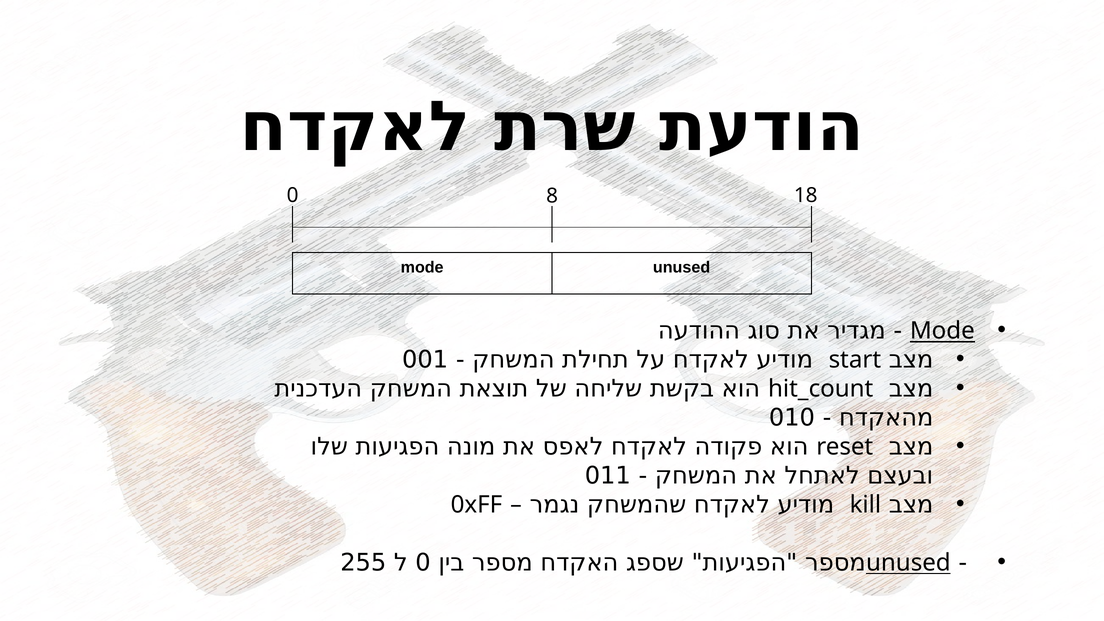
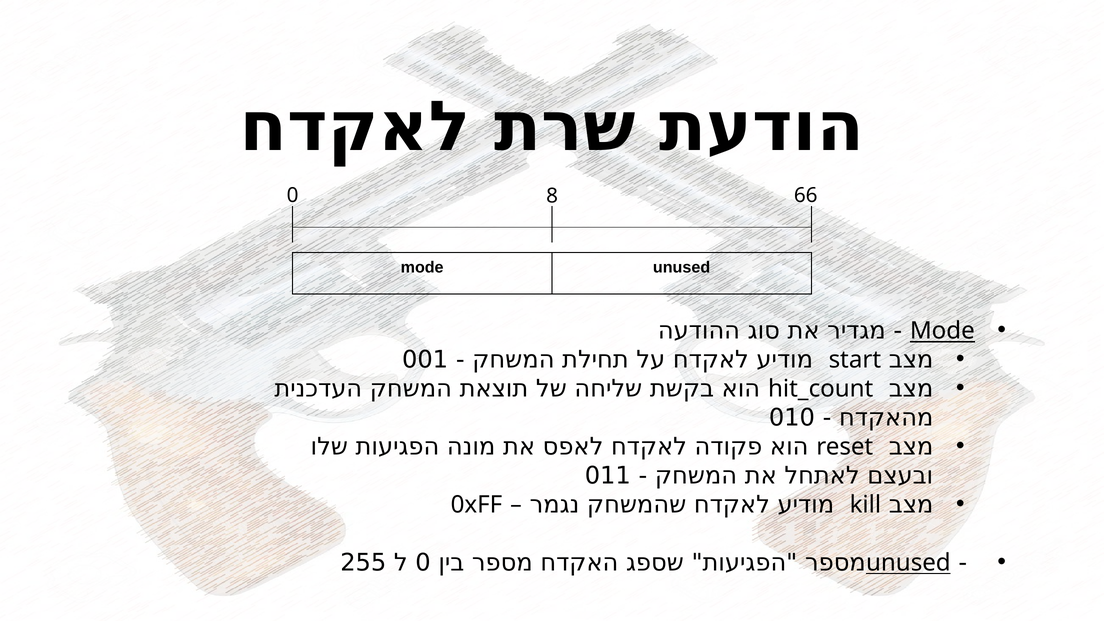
18: 18 -> 66
